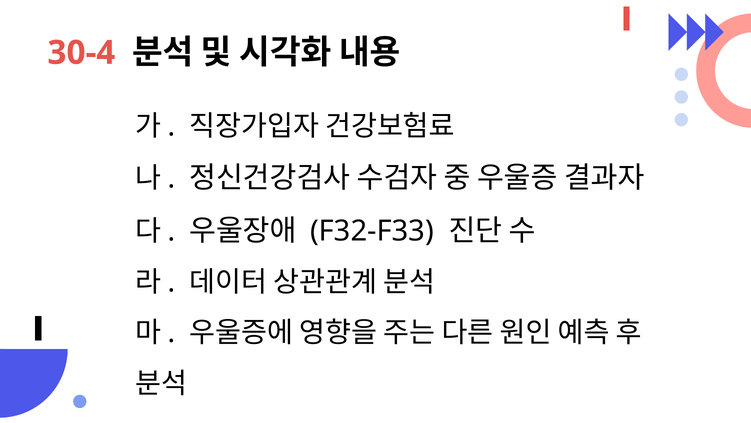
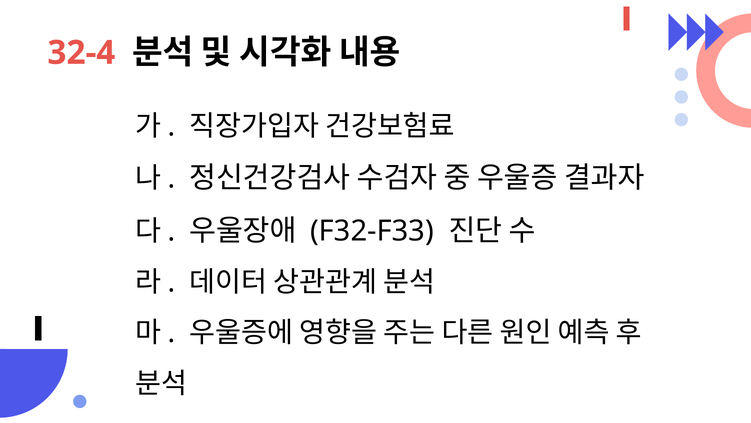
30-4: 30-4 -> 32-4
